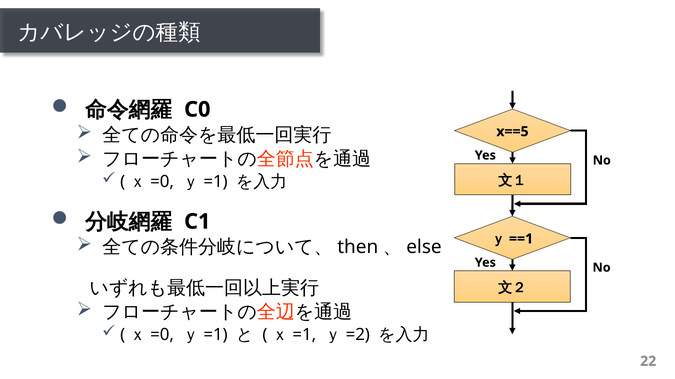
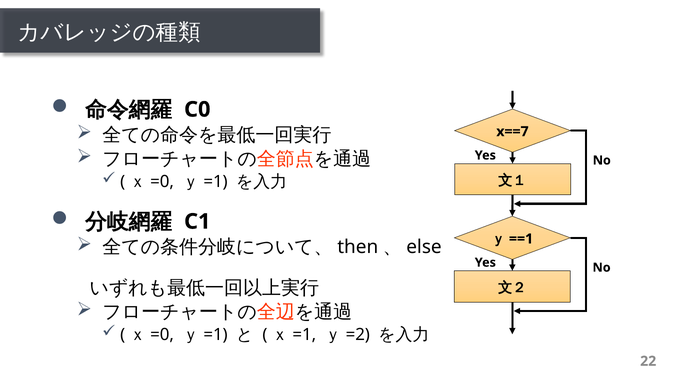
x==5: x==5 -> x==7
